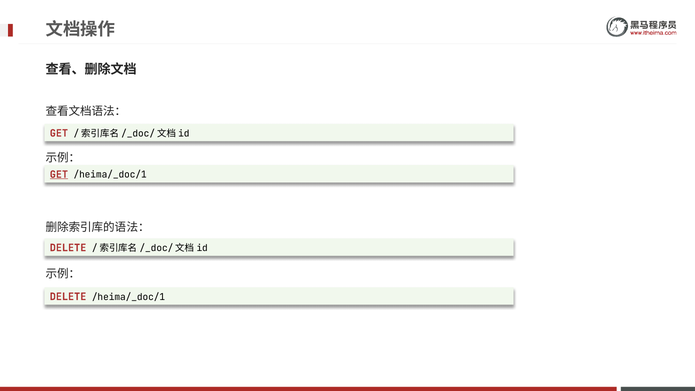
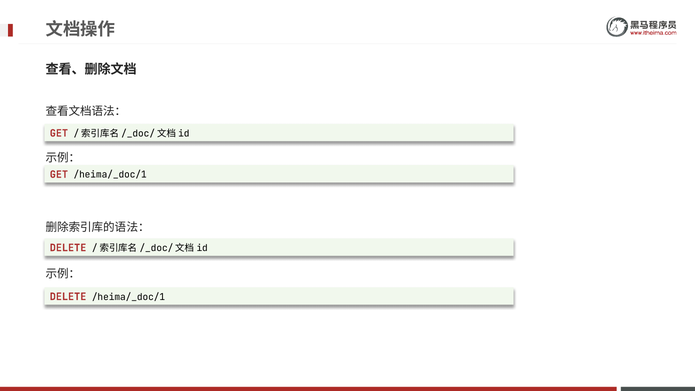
GET at (59, 174) underline: present -> none
